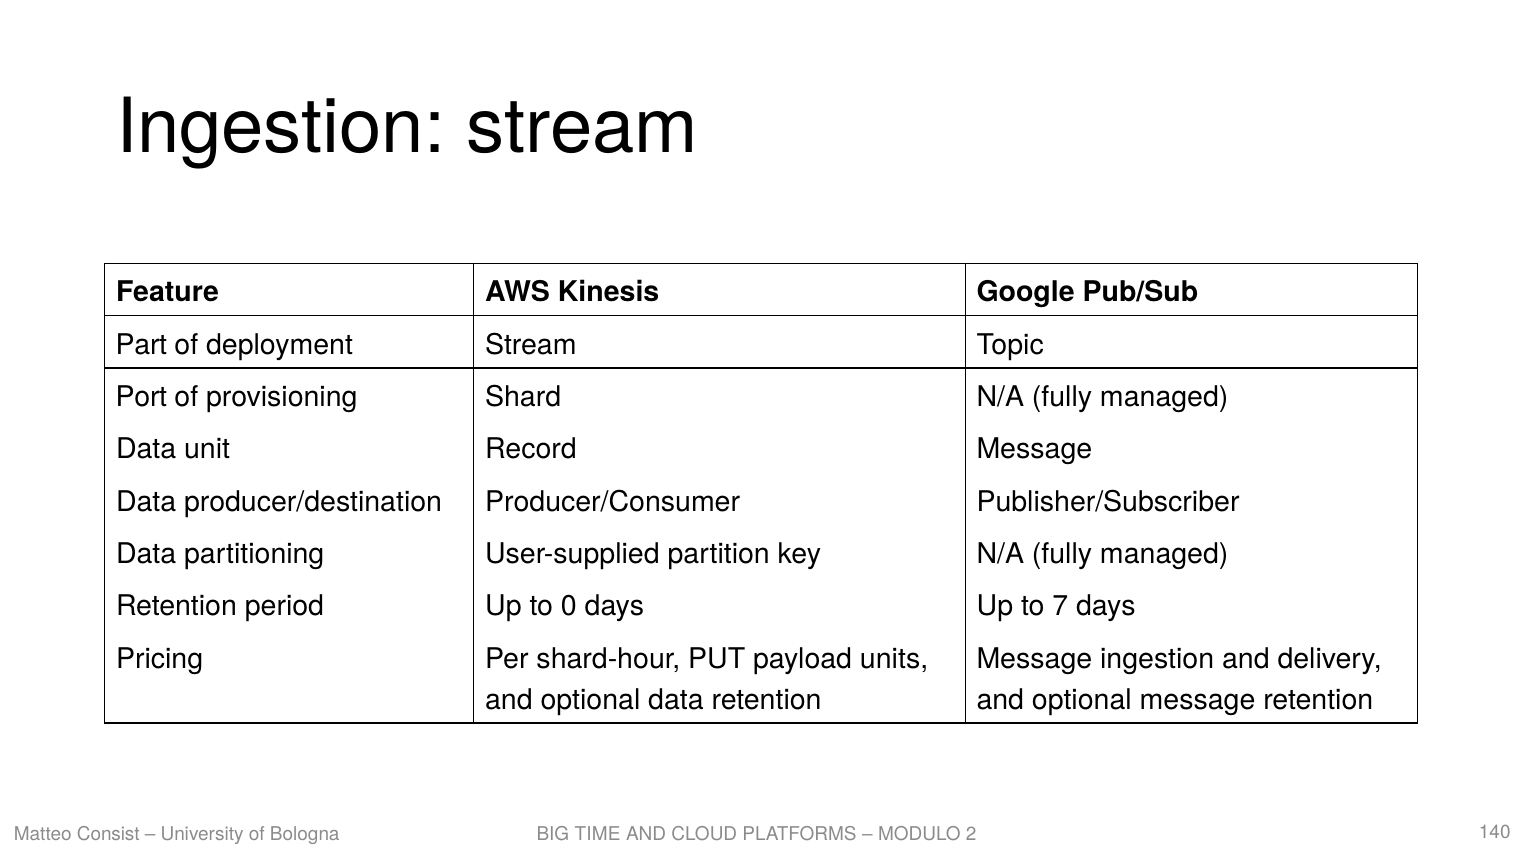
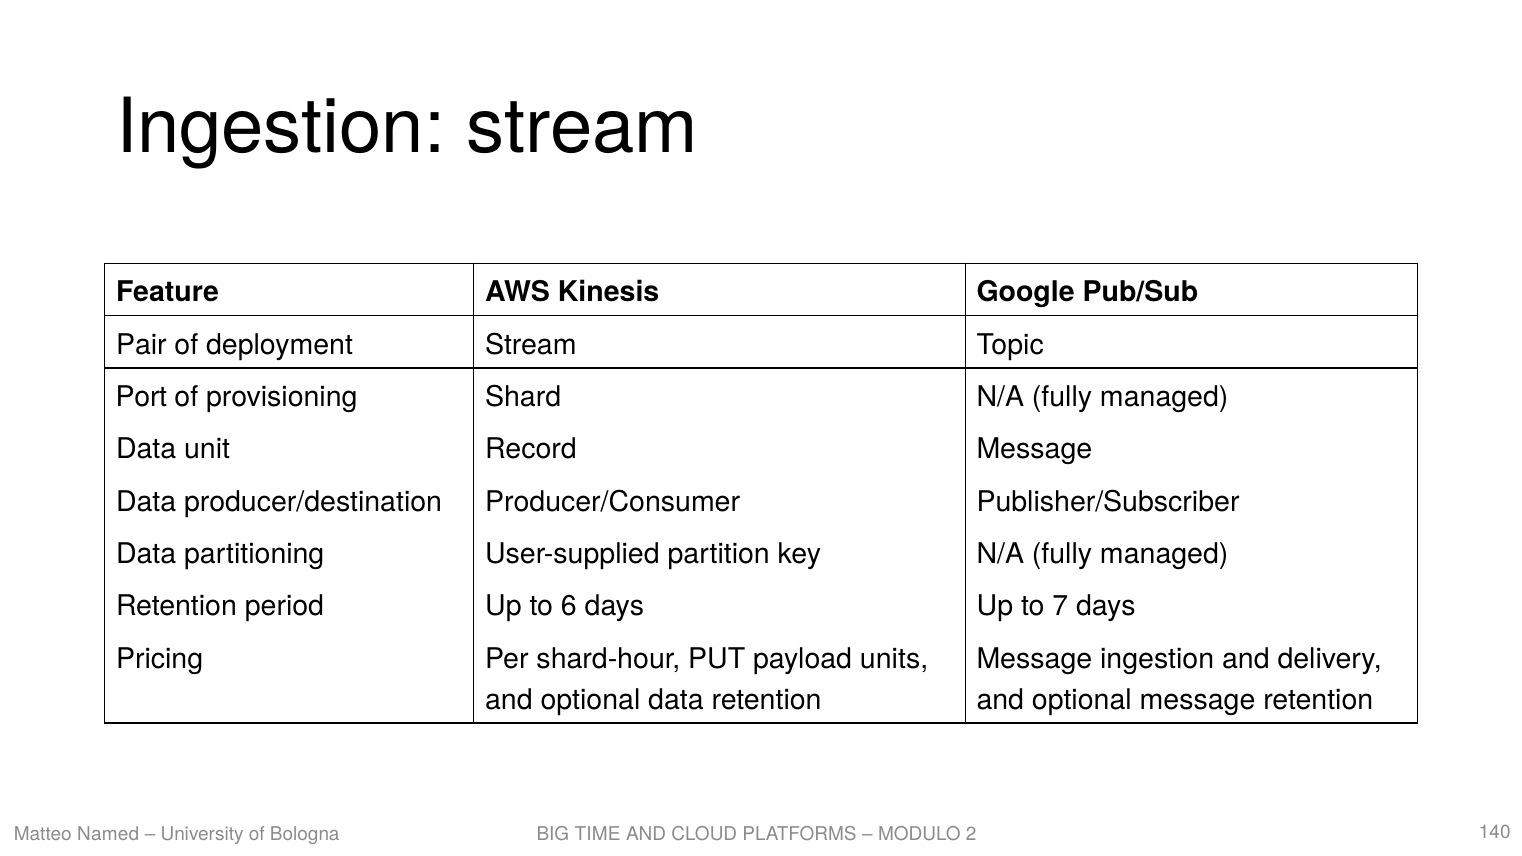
Part: Part -> Pair
0: 0 -> 6
Consist: Consist -> Named
